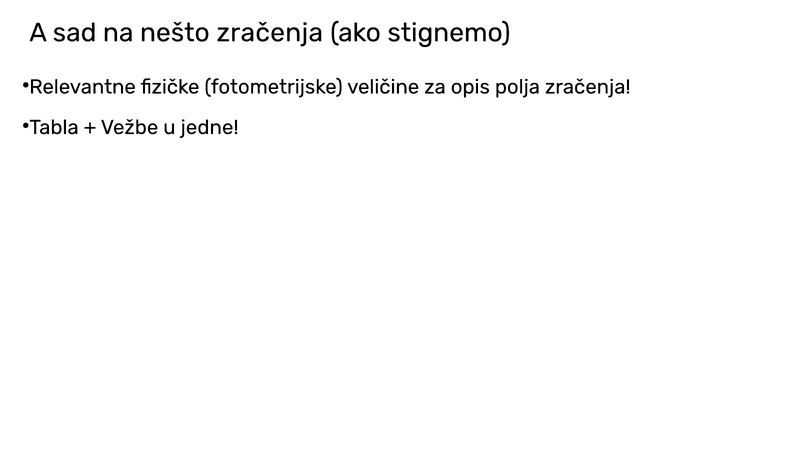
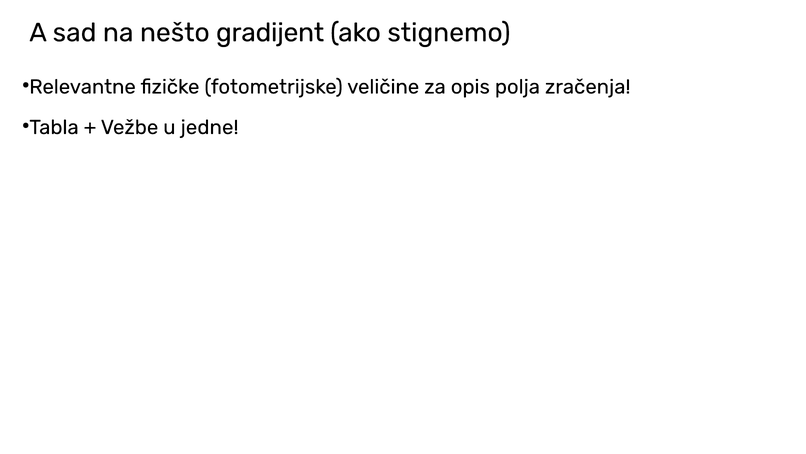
nešto zračenja: zračenja -> gradijent
